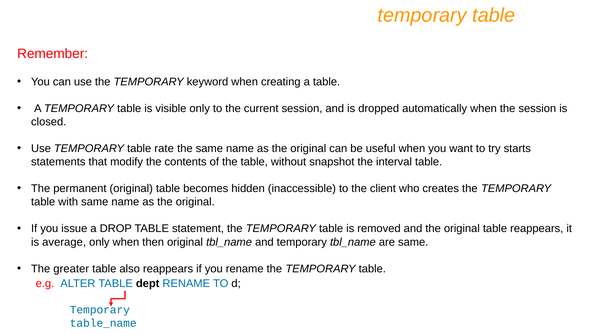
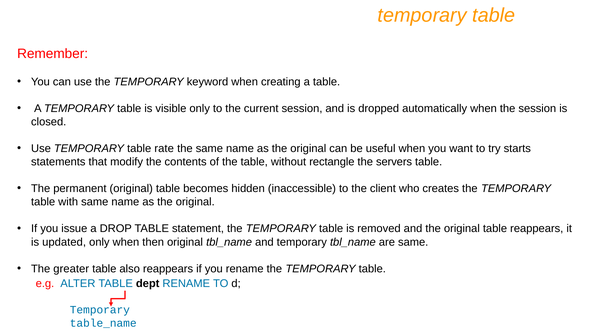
snapshot: snapshot -> rectangle
interval: interval -> servers
average: average -> updated
